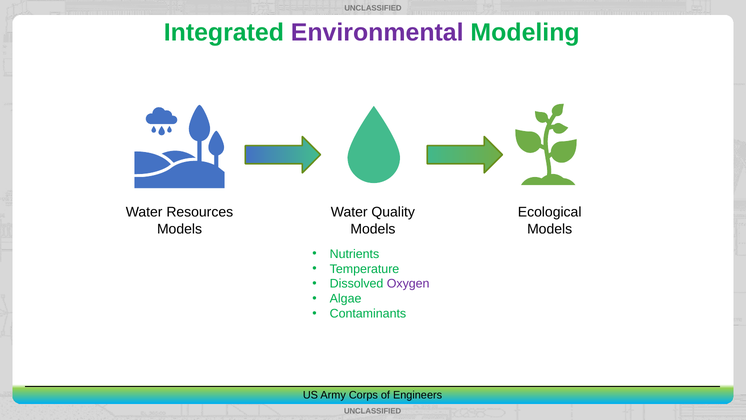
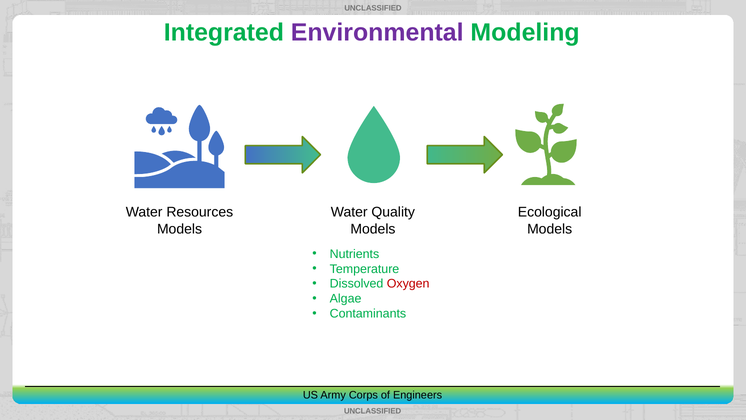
Oxygen colour: purple -> red
